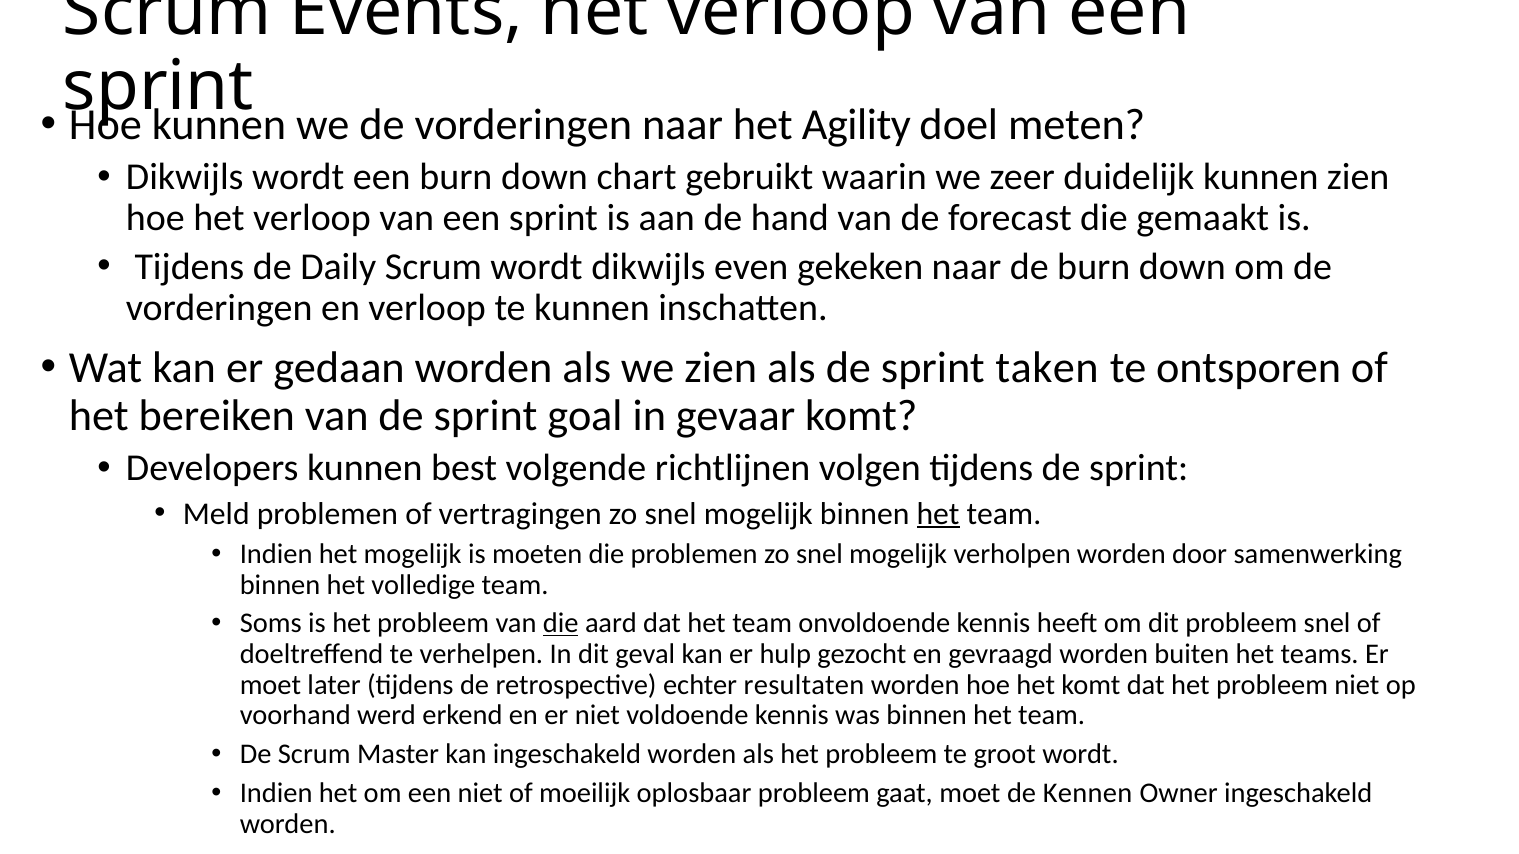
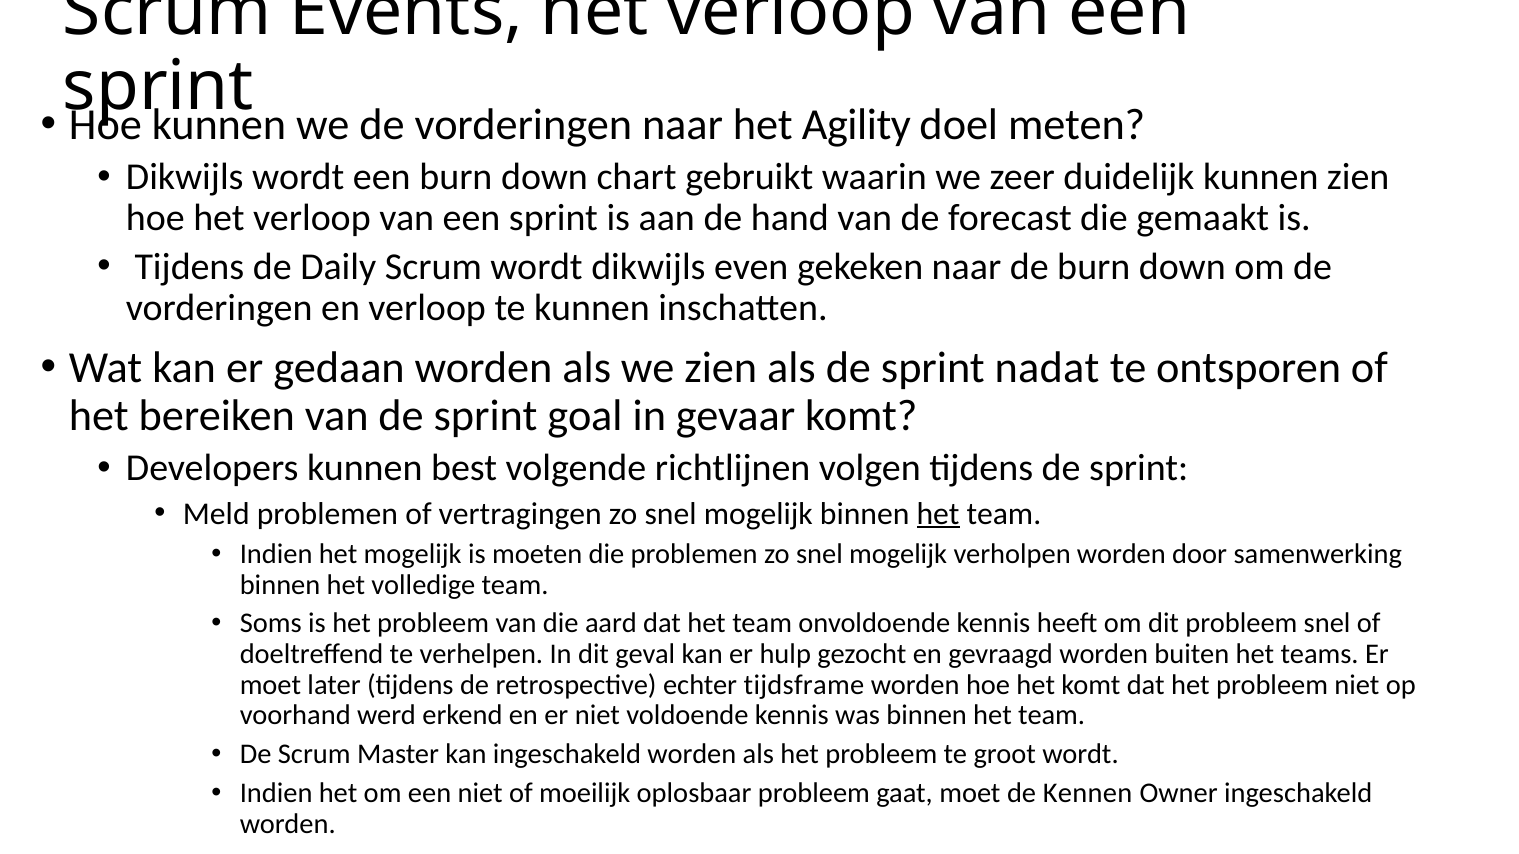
taken: taken -> nadat
die at (561, 624) underline: present -> none
resultaten: resultaten -> tijdsframe
